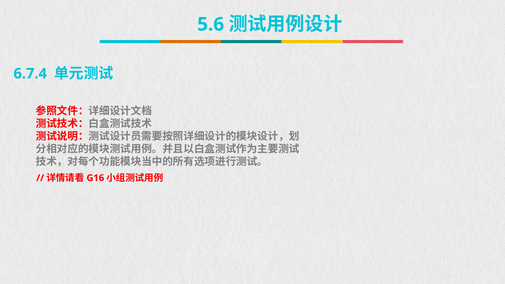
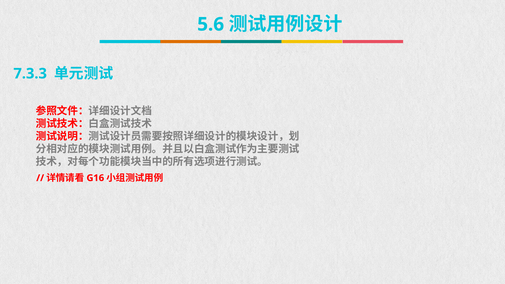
6.7.4: 6.7.4 -> 7.3.3
